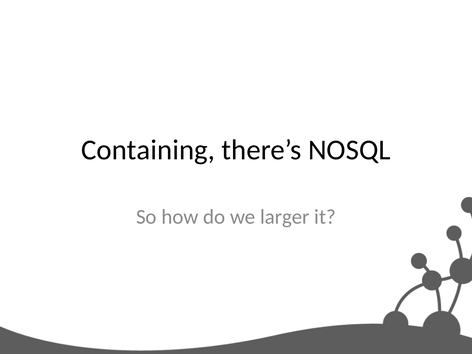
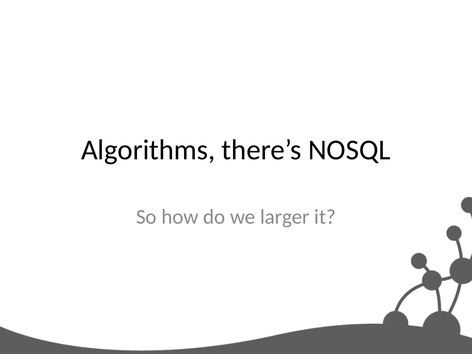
Containing: Containing -> Algorithms
